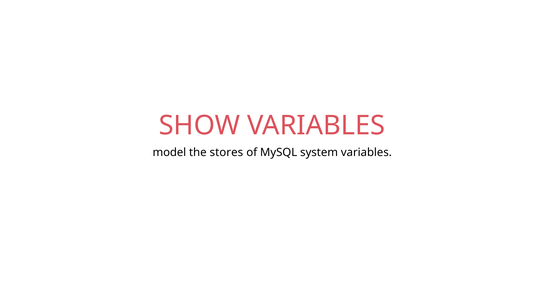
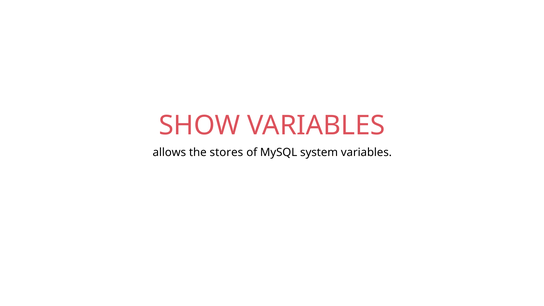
model: model -> allows
